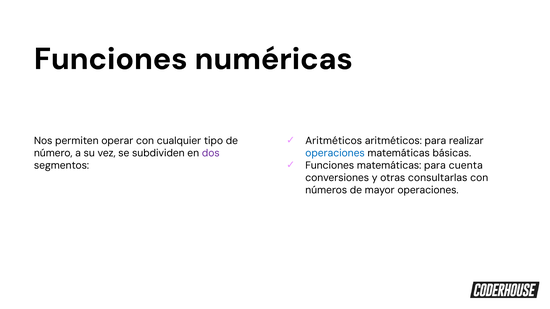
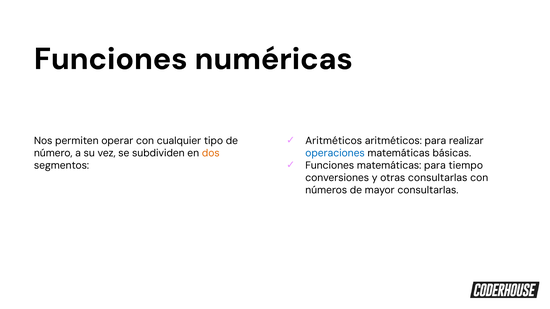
dos colour: purple -> orange
cuenta: cuenta -> tiempo
mayor operaciones: operaciones -> consultarlas
